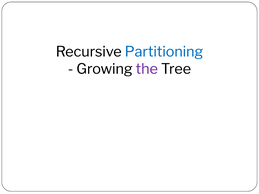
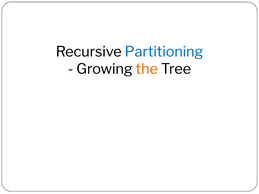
the colour: purple -> orange
